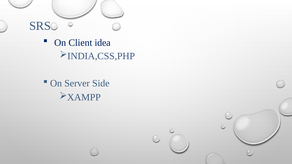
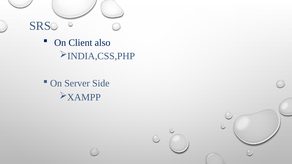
idea: idea -> also
